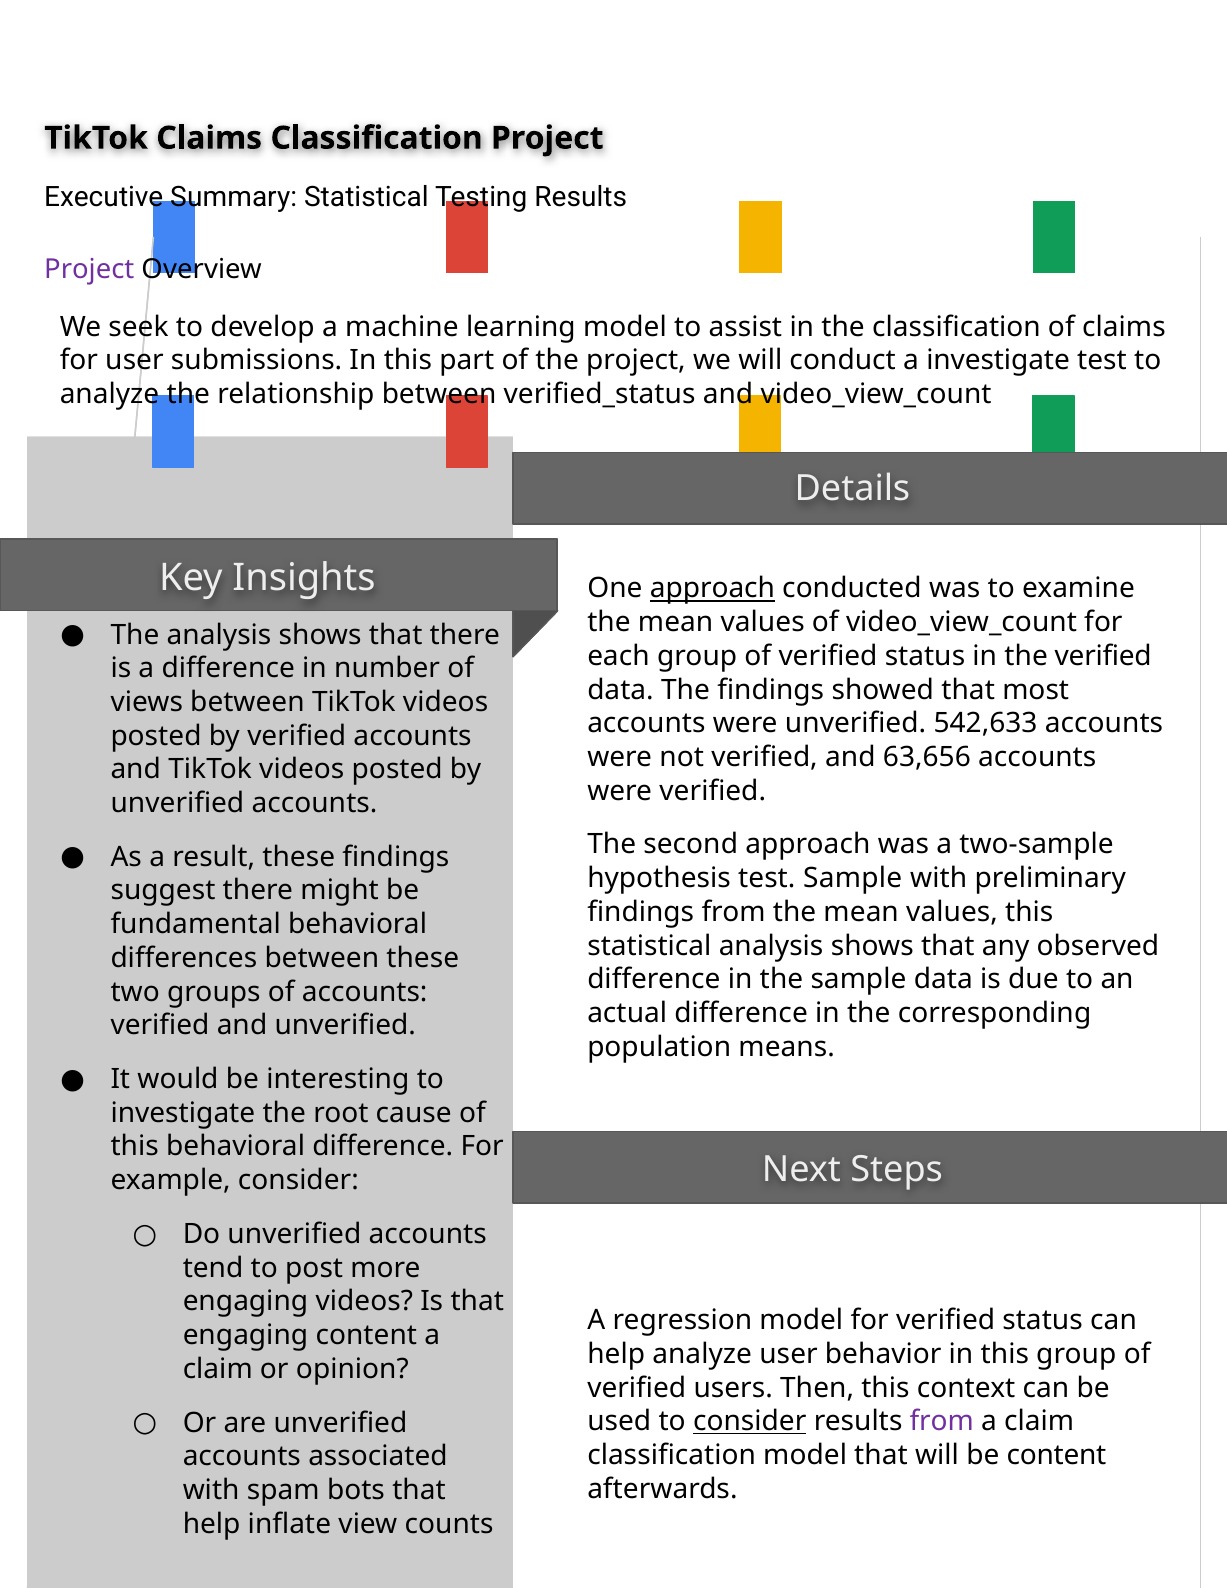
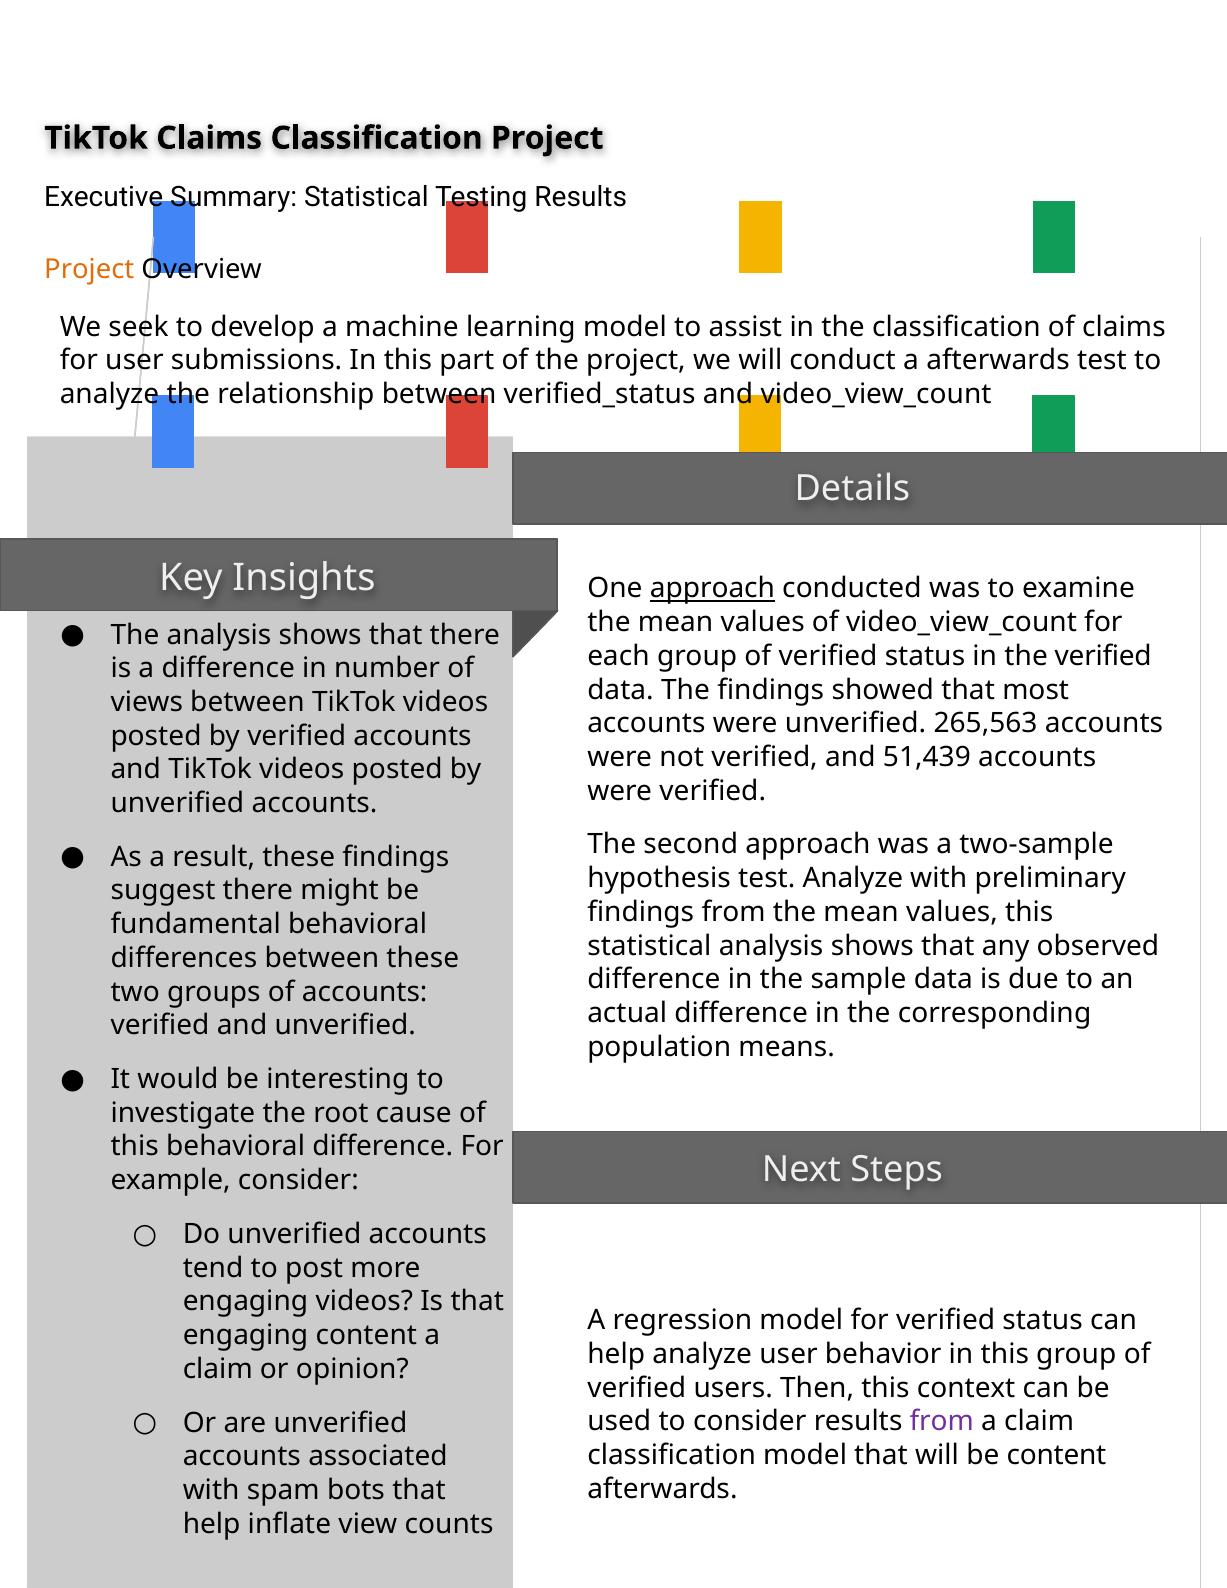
Project at (89, 270) colour: purple -> orange
a investigate: investigate -> afterwards
542,633: 542,633 -> 265,563
63,656: 63,656 -> 51,439
test Sample: Sample -> Analyze
consider at (750, 1421) underline: present -> none
